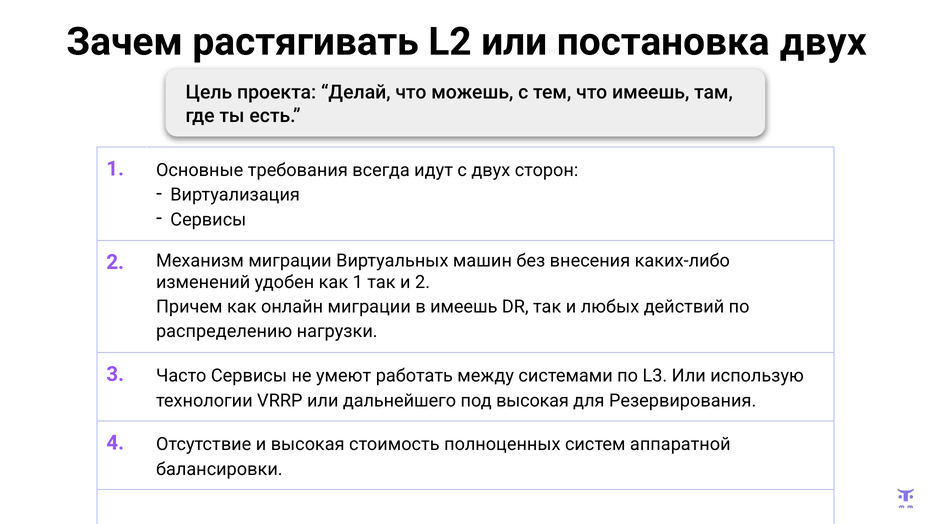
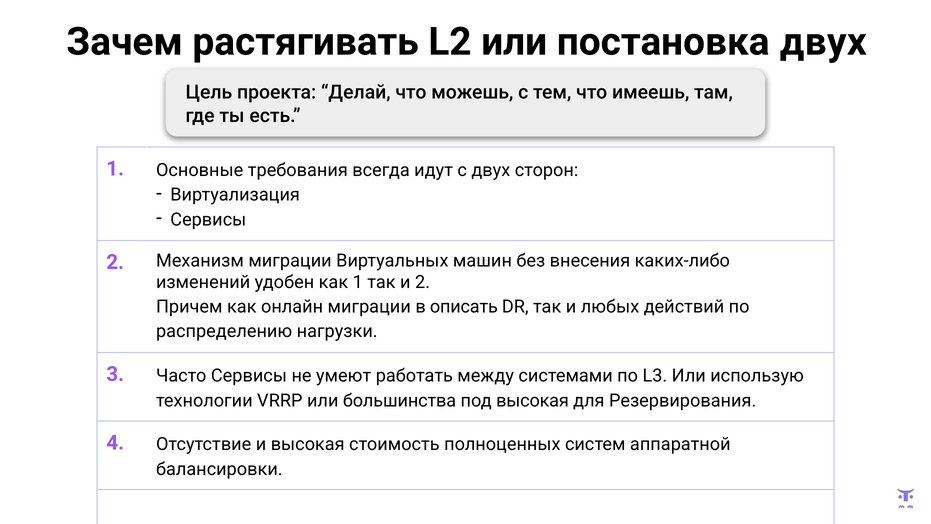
в имеешь: имеешь -> описать
дальнейшего: дальнейшего -> большинства
